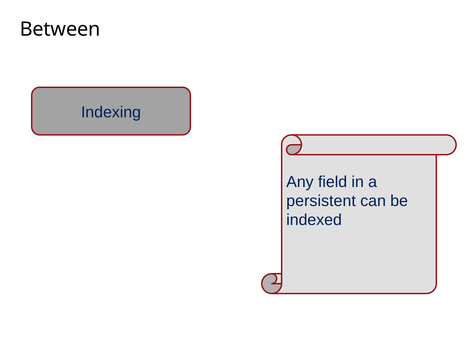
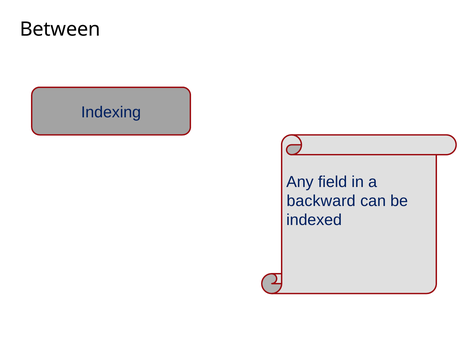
persistent: persistent -> backward
